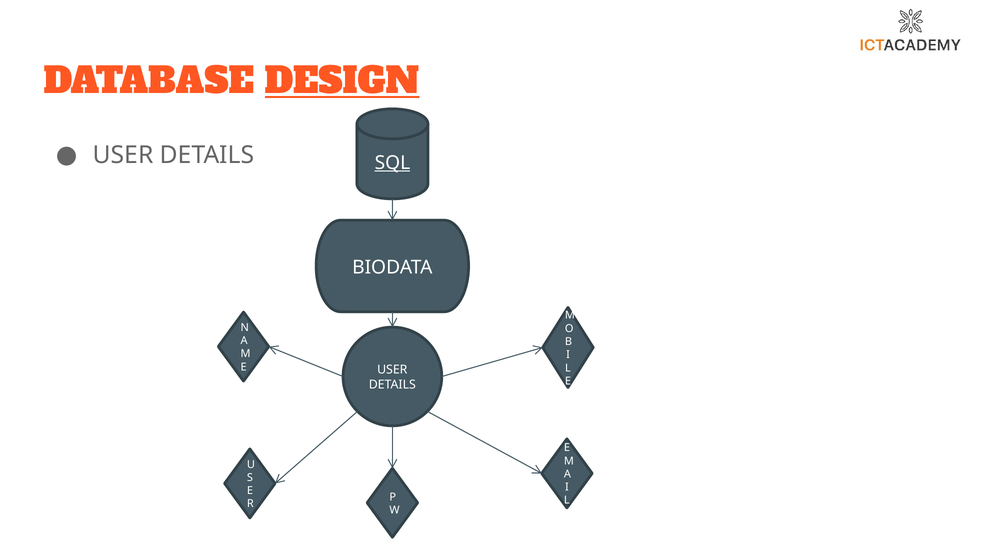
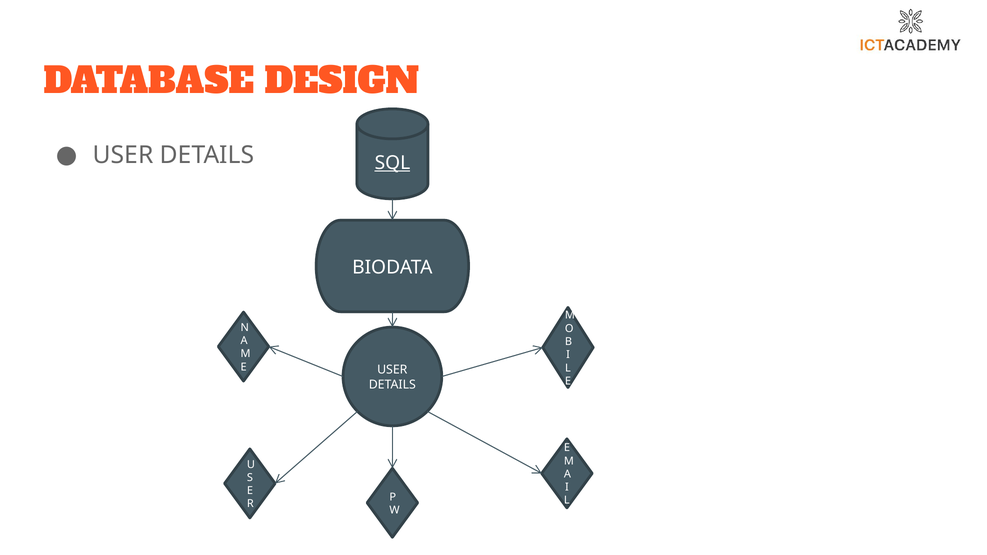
DESIGN underline: present -> none
